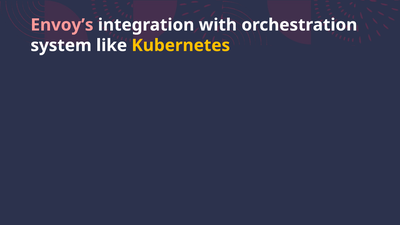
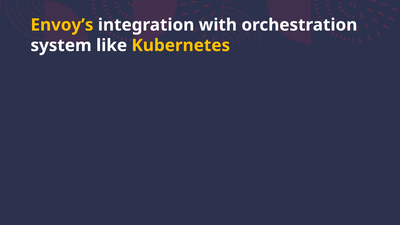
Envoy’s colour: pink -> yellow
